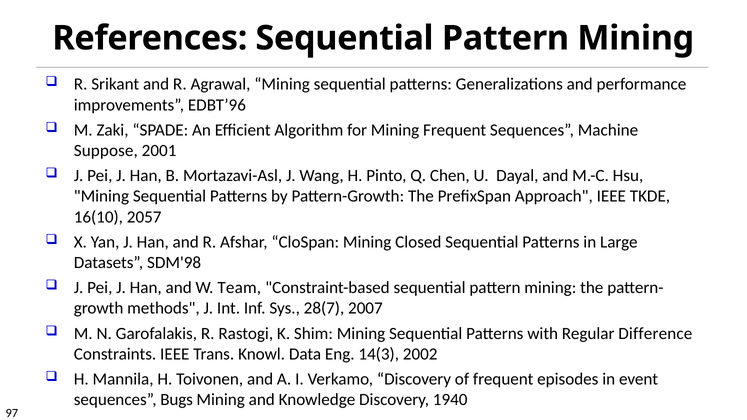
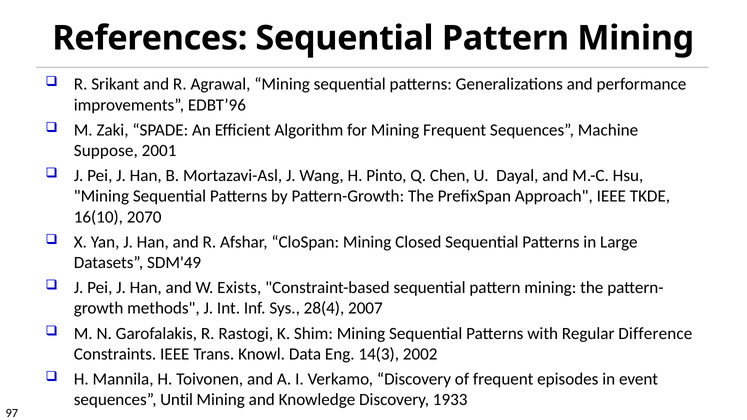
2057: 2057 -> 2070
SDM'98: SDM'98 -> SDM'49
Team: Team -> Exists
28(7: 28(7 -> 28(4
Bugs: Bugs -> Until
1940: 1940 -> 1933
